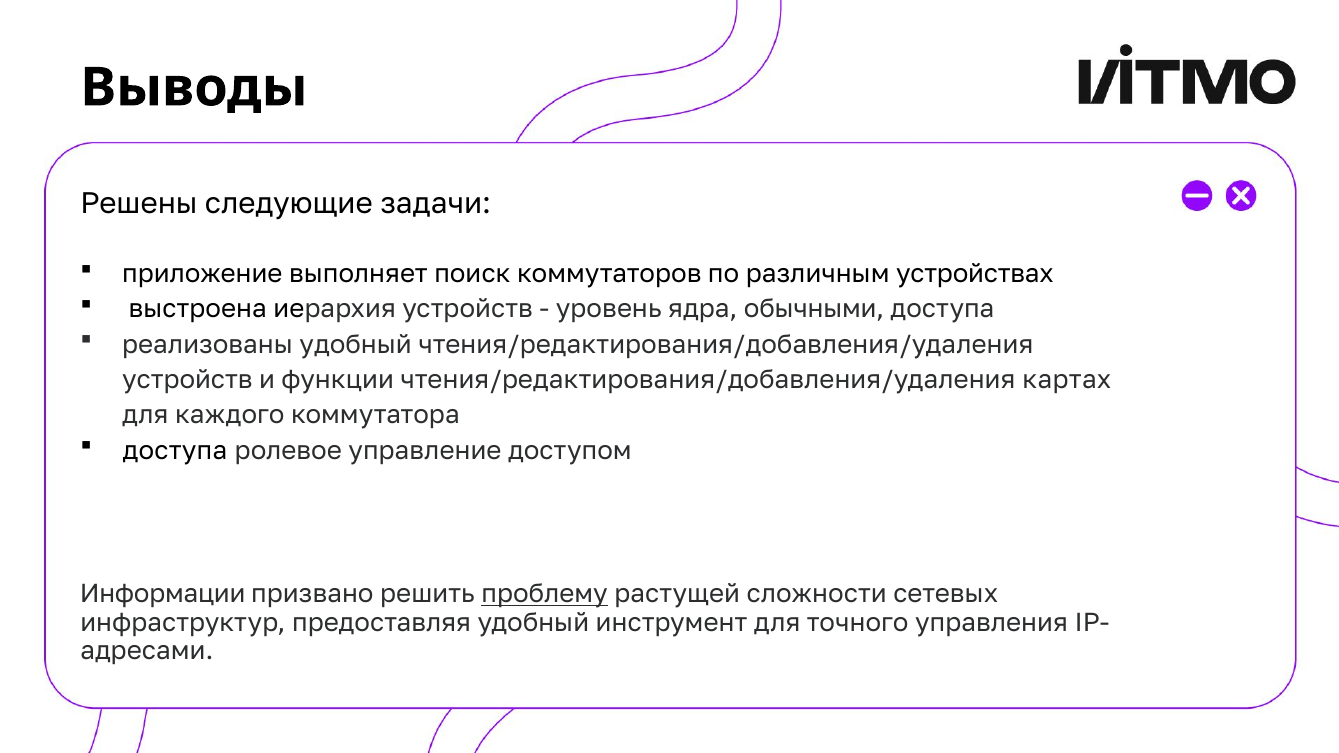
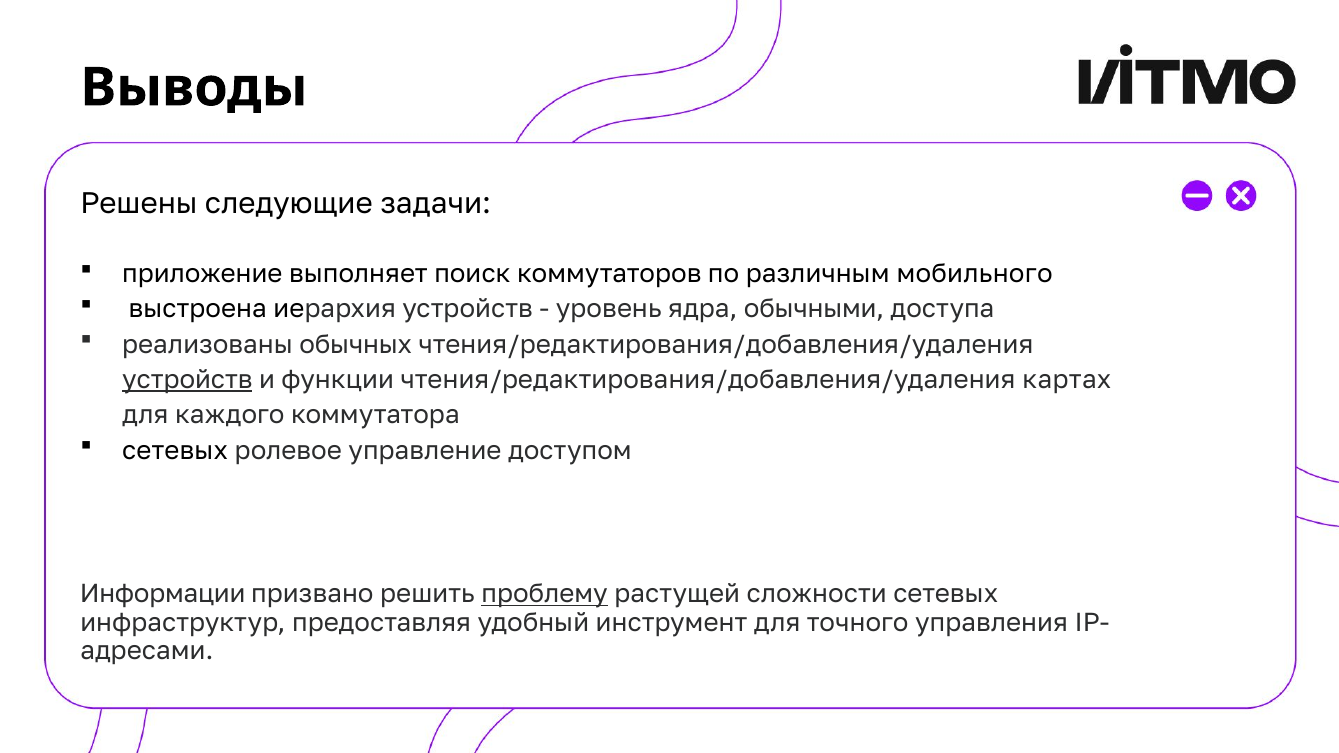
устройствах: устройствах -> мобильного
реализованы удобный: удобный -> обычных
устройств at (187, 380) underline: none -> present
доступа at (175, 451): доступа -> сетевых
